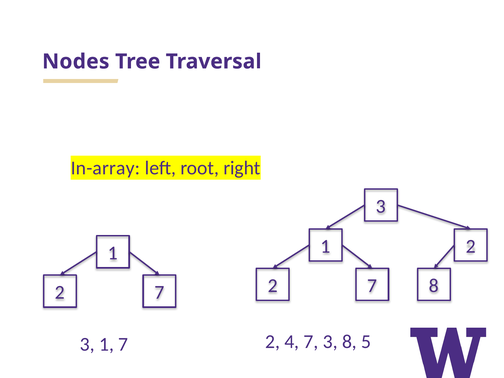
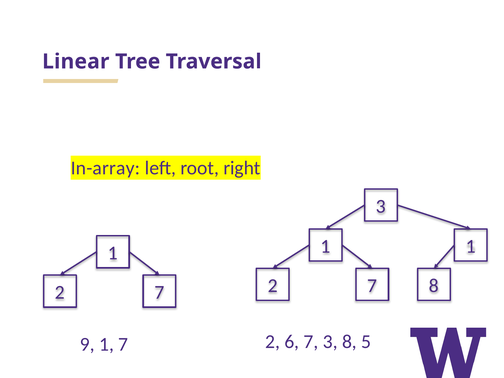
Nodes: Nodes -> Linear
2 at (471, 246): 2 -> 1
3 at (87, 344): 3 -> 9
4: 4 -> 6
